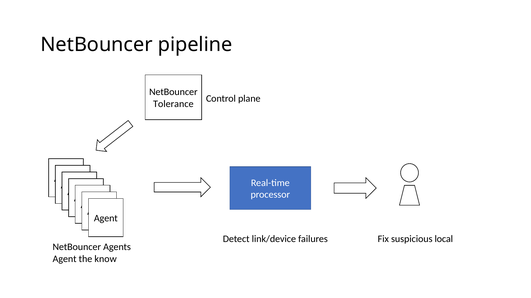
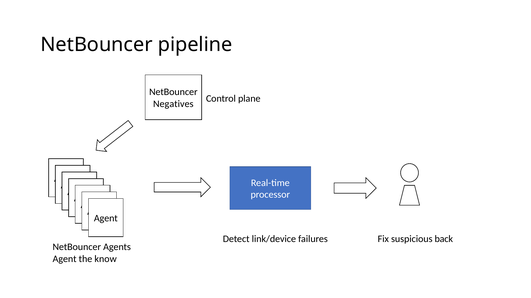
Tolerance: Tolerance -> Negatives
local: local -> back
